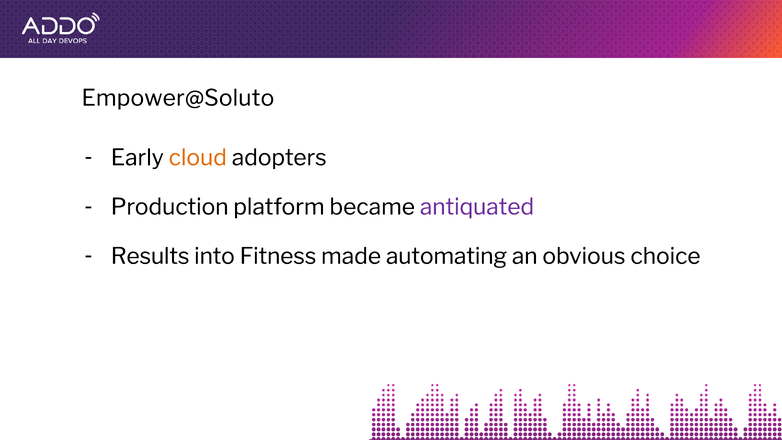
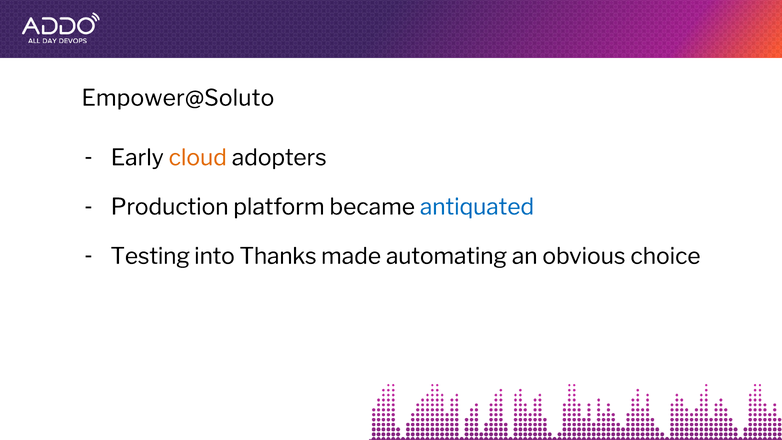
antiquated colour: purple -> blue
Results: Results -> Testing
Fitness: Fitness -> Thanks
